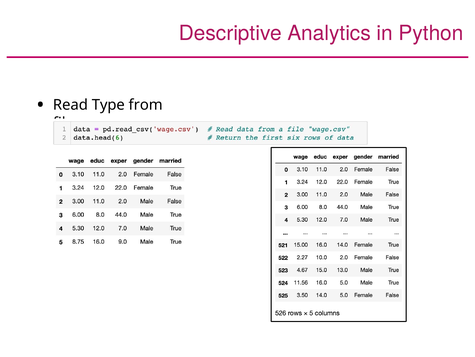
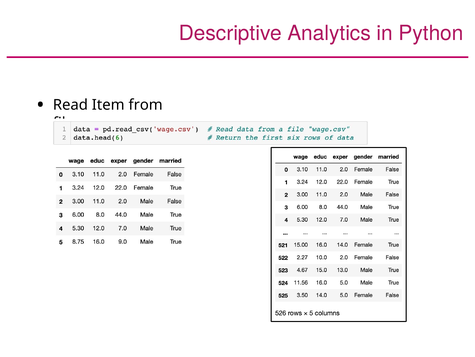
Type: Type -> Item
